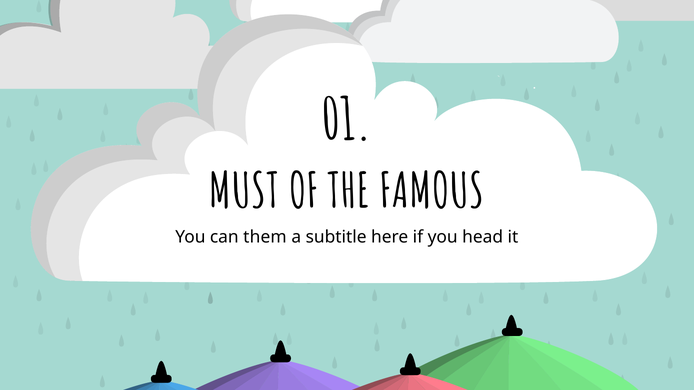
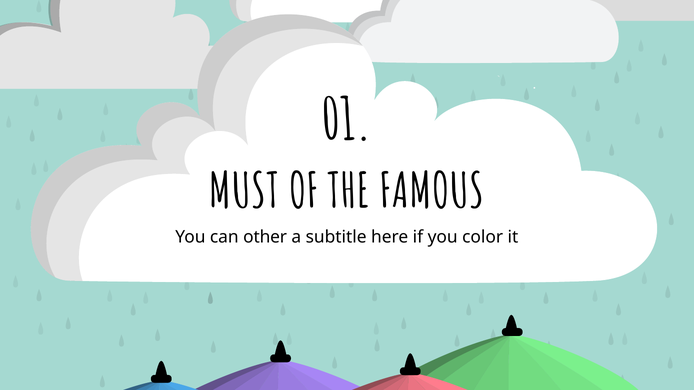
them: them -> other
head: head -> color
